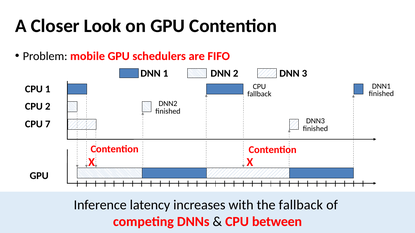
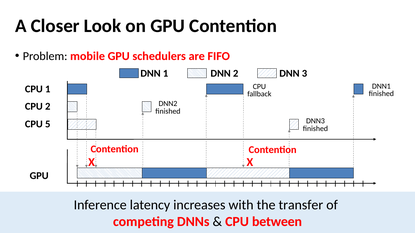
7: 7 -> 5
the fallback: fallback -> transfer
